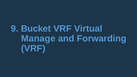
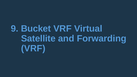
Manage: Manage -> Satellite
